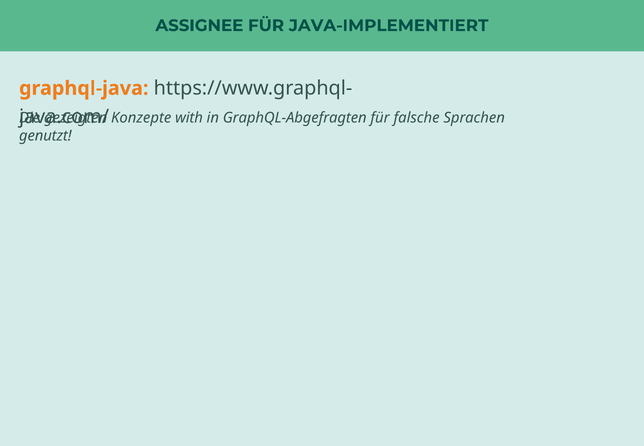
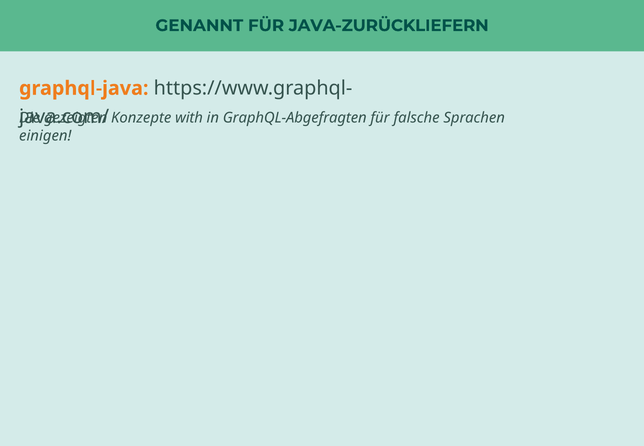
ASSIGNEE: ASSIGNEE -> GENANNT
JAVA-IMPLEMENTIERT: JAVA-IMPLEMENTIERT -> JAVA-ZURÜCKLIEFERN
genutzt: genutzt -> einigen
